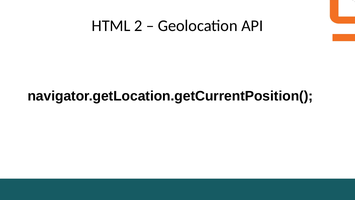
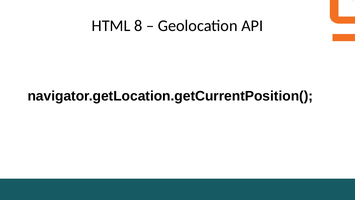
2: 2 -> 8
